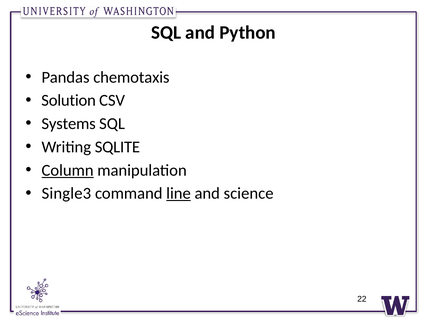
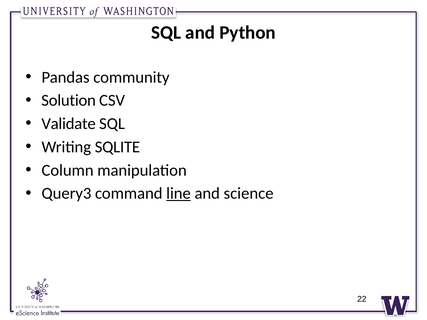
chemotaxis: chemotaxis -> community
Systems: Systems -> Validate
Column underline: present -> none
Single3: Single3 -> Query3
